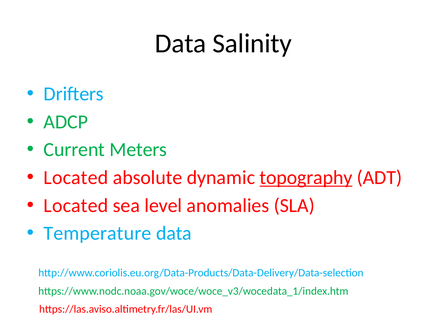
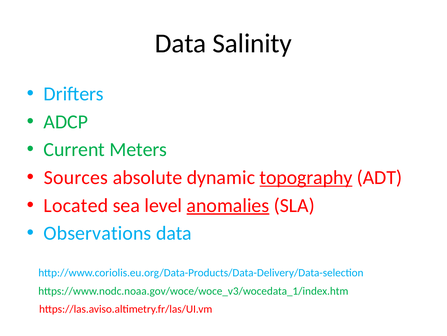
Located at (76, 177): Located -> Sources
anomalies underline: none -> present
Temperature: Temperature -> Observations
